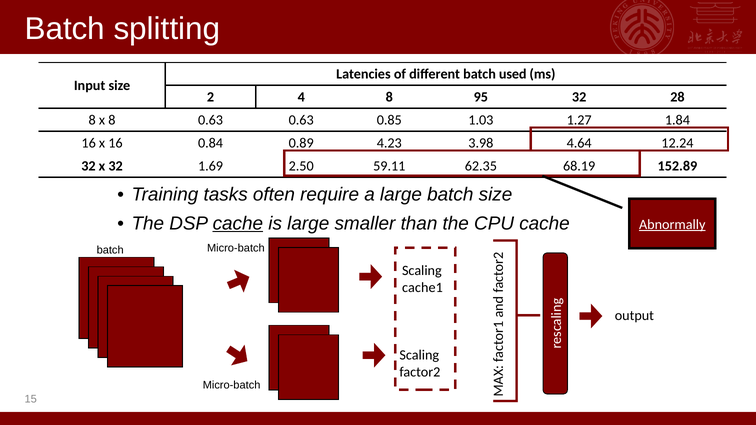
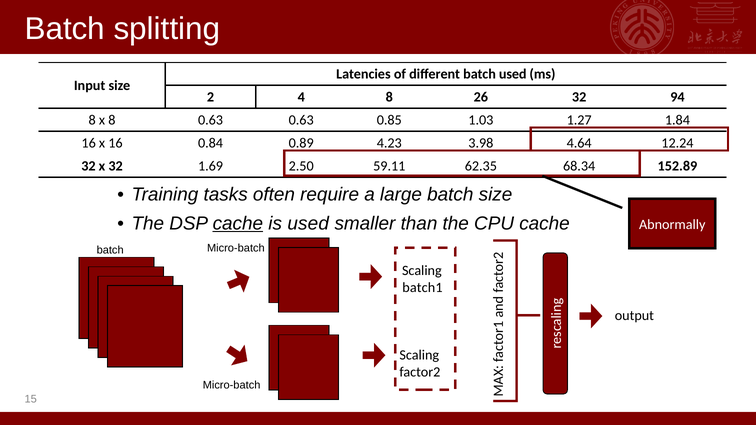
95: 95 -> 26
28: 28 -> 94
68.19: 68.19 -> 68.34
is large: large -> used
Abnormally underline: present -> none
cache1: cache1 -> batch1
